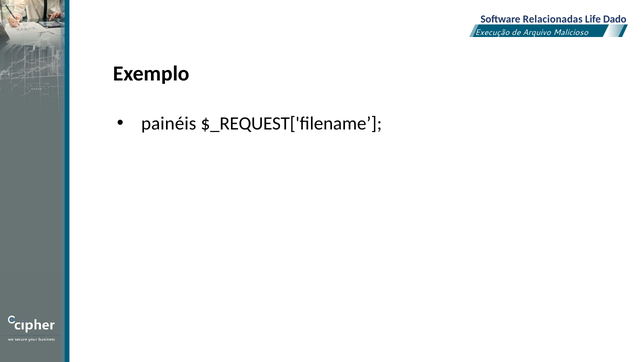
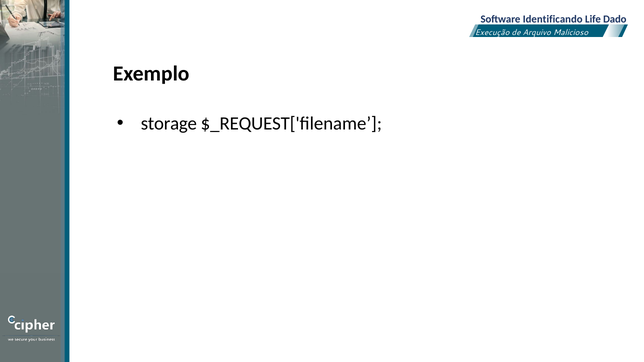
Relacionadas: Relacionadas -> Identificando
painéis: painéis -> storage
